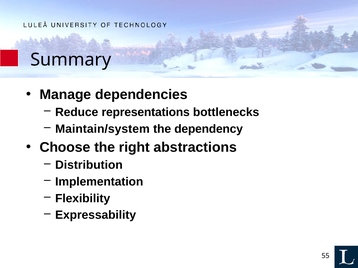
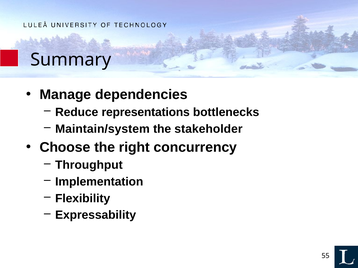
dependency: dependency -> stakeholder
abstractions: abstractions -> concurrency
Distribution: Distribution -> Throughput
